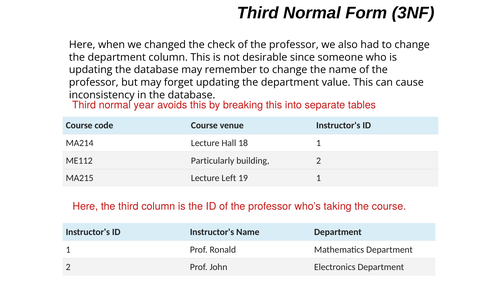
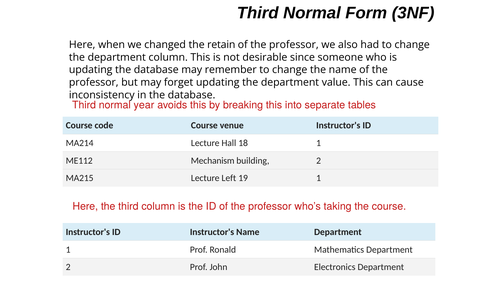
check: check -> retain
Particularly: Particularly -> Mechanism
